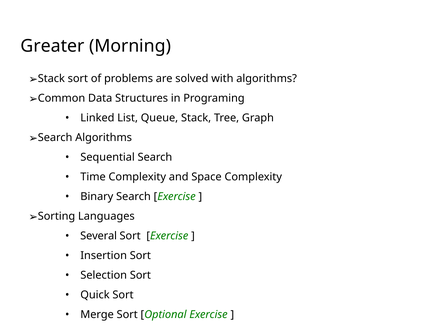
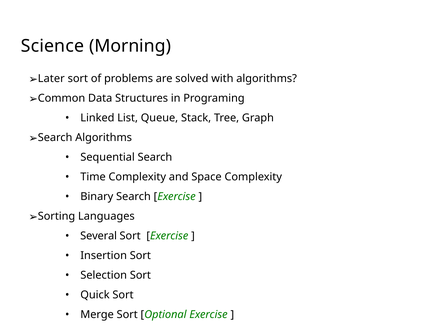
Greater: Greater -> Science
Stack at (51, 79): Stack -> Later
